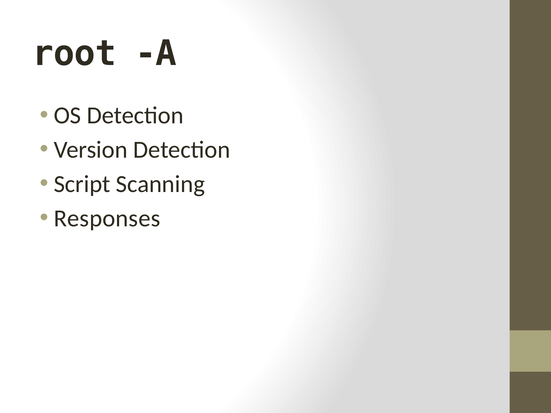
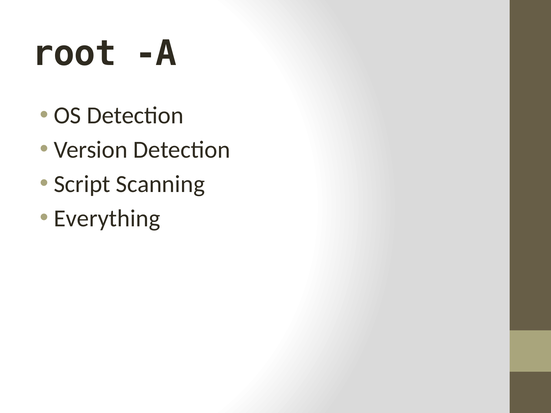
Responses: Responses -> Everything
